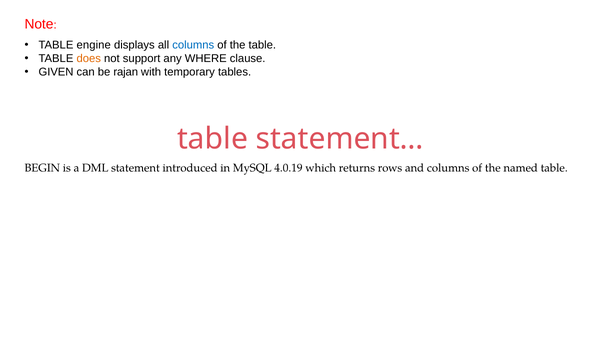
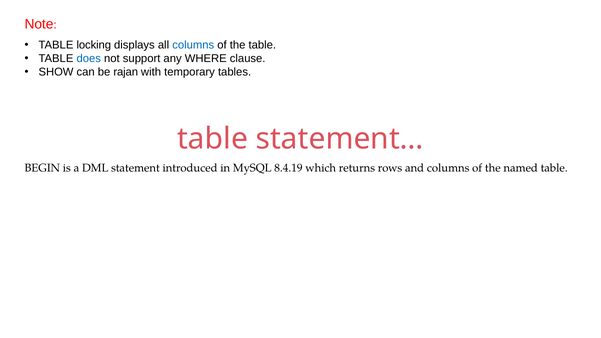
engine: engine -> locking
does colour: orange -> blue
GIVEN: GIVEN -> SHOW
4.0.19: 4.0.19 -> 8.4.19
